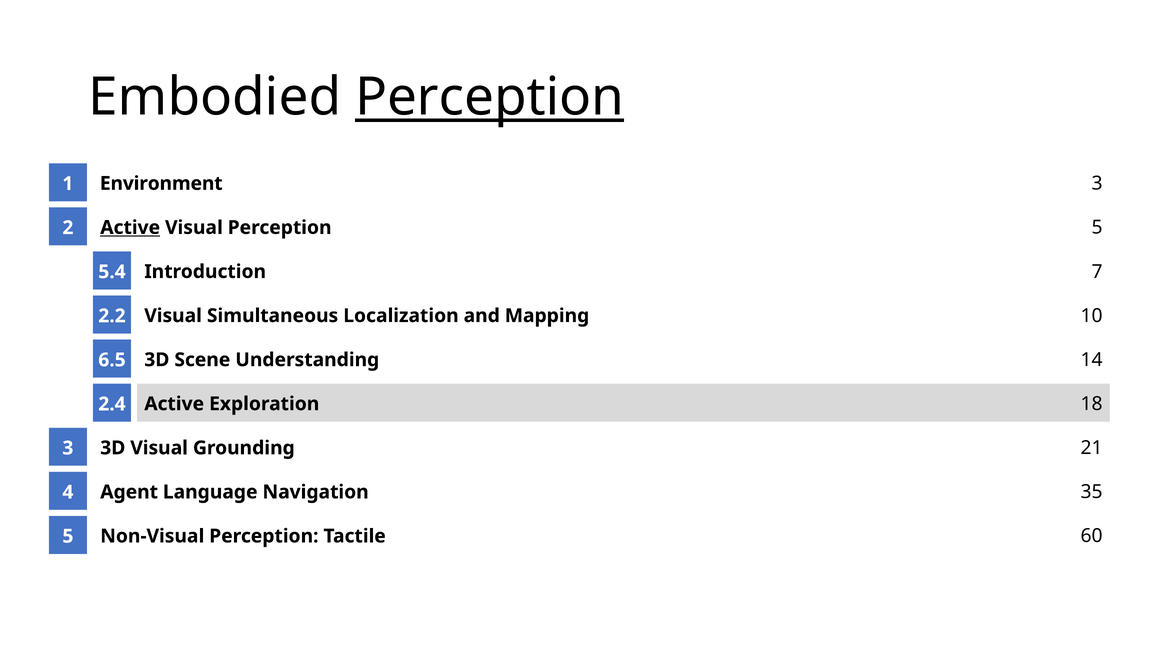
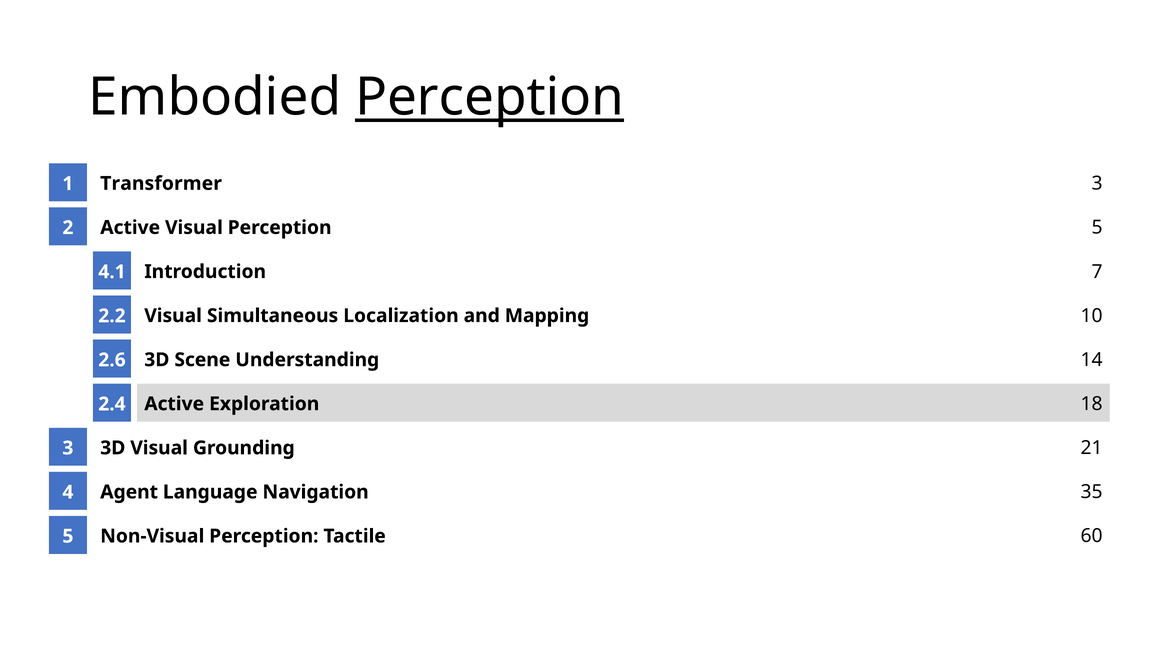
Environment: Environment -> Transformer
Active at (130, 228) underline: present -> none
5.4: 5.4 -> 4.1
6.5: 6.5 -> 2.6
